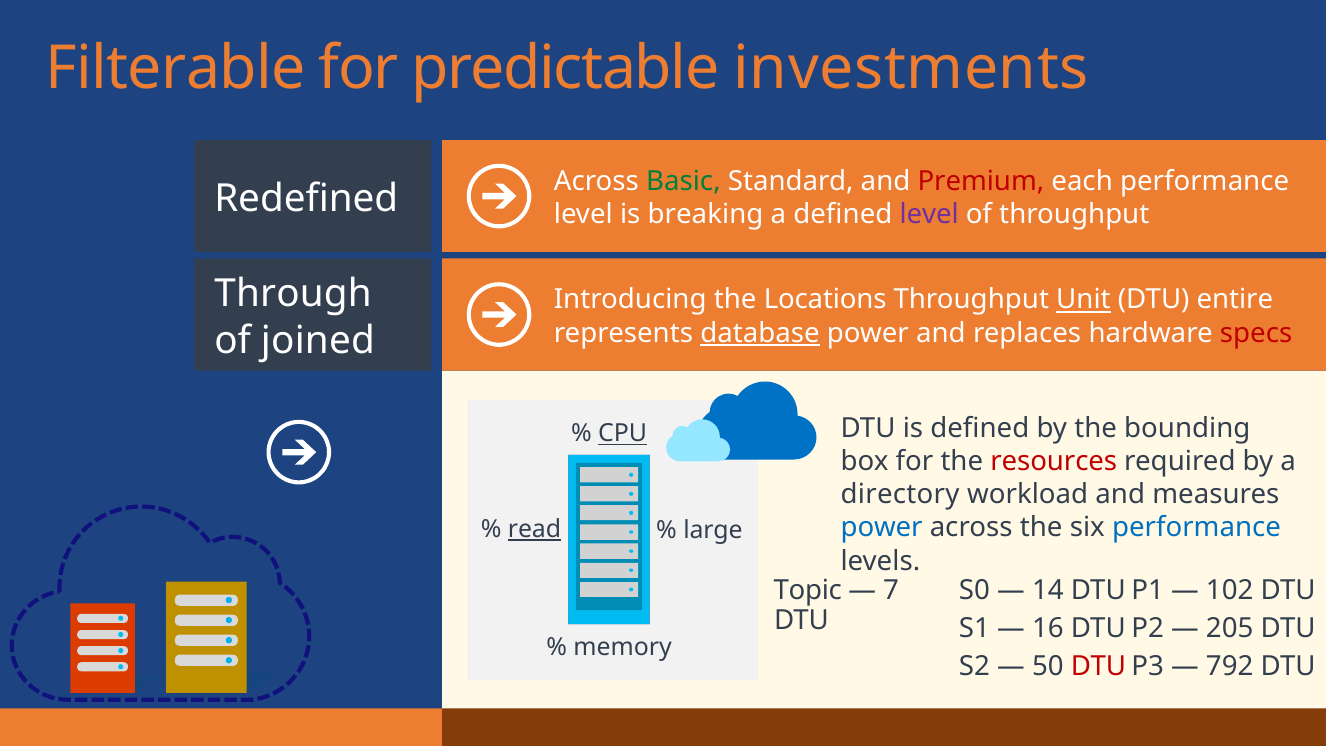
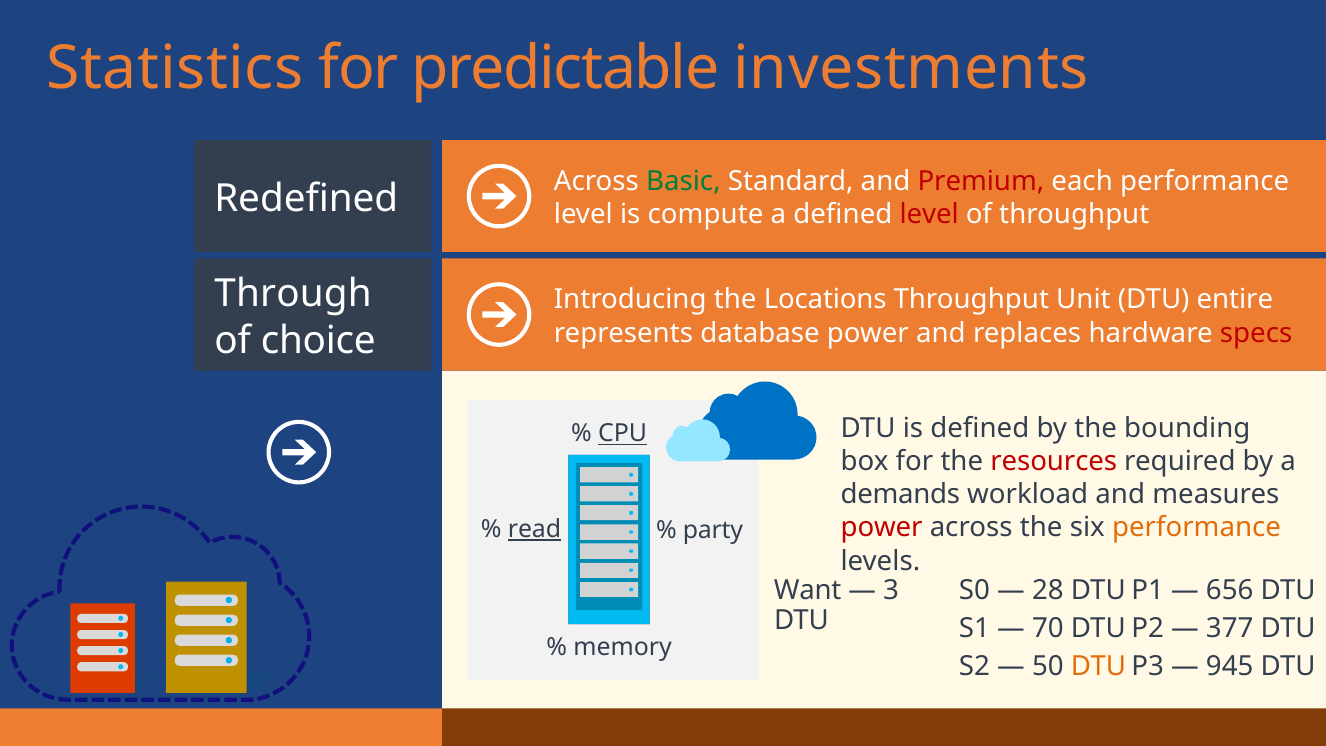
Filterable: Filterable -> Statistics
breaking: breaking -> compute
level at (929, 215) colour: purple -> red
Unit underline: present -> none
database underline: present -> none
joined: joined -> choice
directory: directory -> demands
power at (882, 528) colour: blue -> red
performance at (1197, 528) colour: blue -> orange
large: large -> party
Topic: Topic -> Want
7: 7 -> 3
14: 14 -> 28
102: 102 -> 656
16: 16 -> 70
205: 205 -> 377
DTU at (1098, 666) colour: red -> orange
792: 792 -> 945
